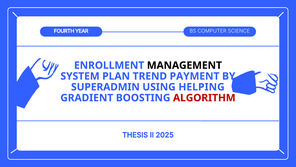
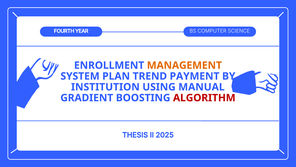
MANAGEMENT colour: black -> orange
SUPERADMIN: SUPERADMIN -> INSTITUTION
HELPING: HELPING -> MANUAL
